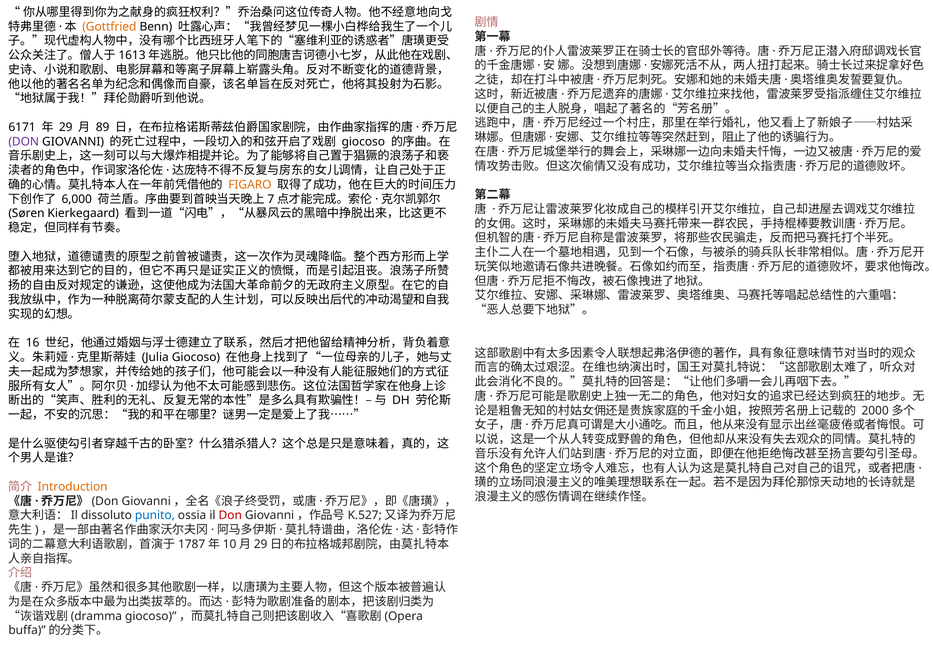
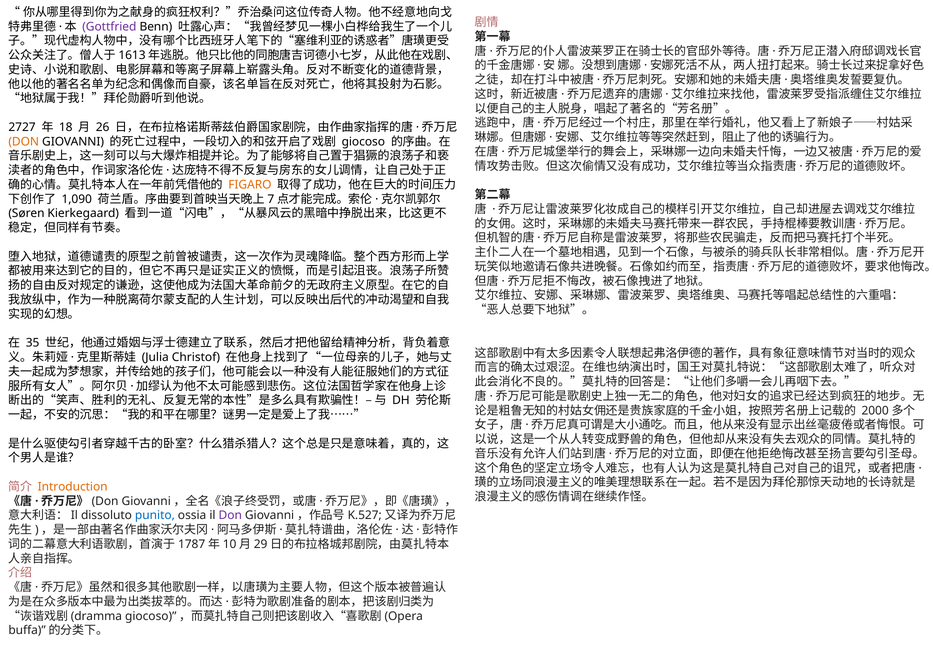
Gottfried colour: orange -> purple
6171: 6171 -> 2727
29: 29 -> 18
89: 89 -> 26
DON at (24, 142) colour: purple -> orange
6,000: 6,000 -> 1,090
16: 16 -> 35
Julia Giocoso: Giocoso -> Christof
Don at (230, 515) colour: red -> purple
